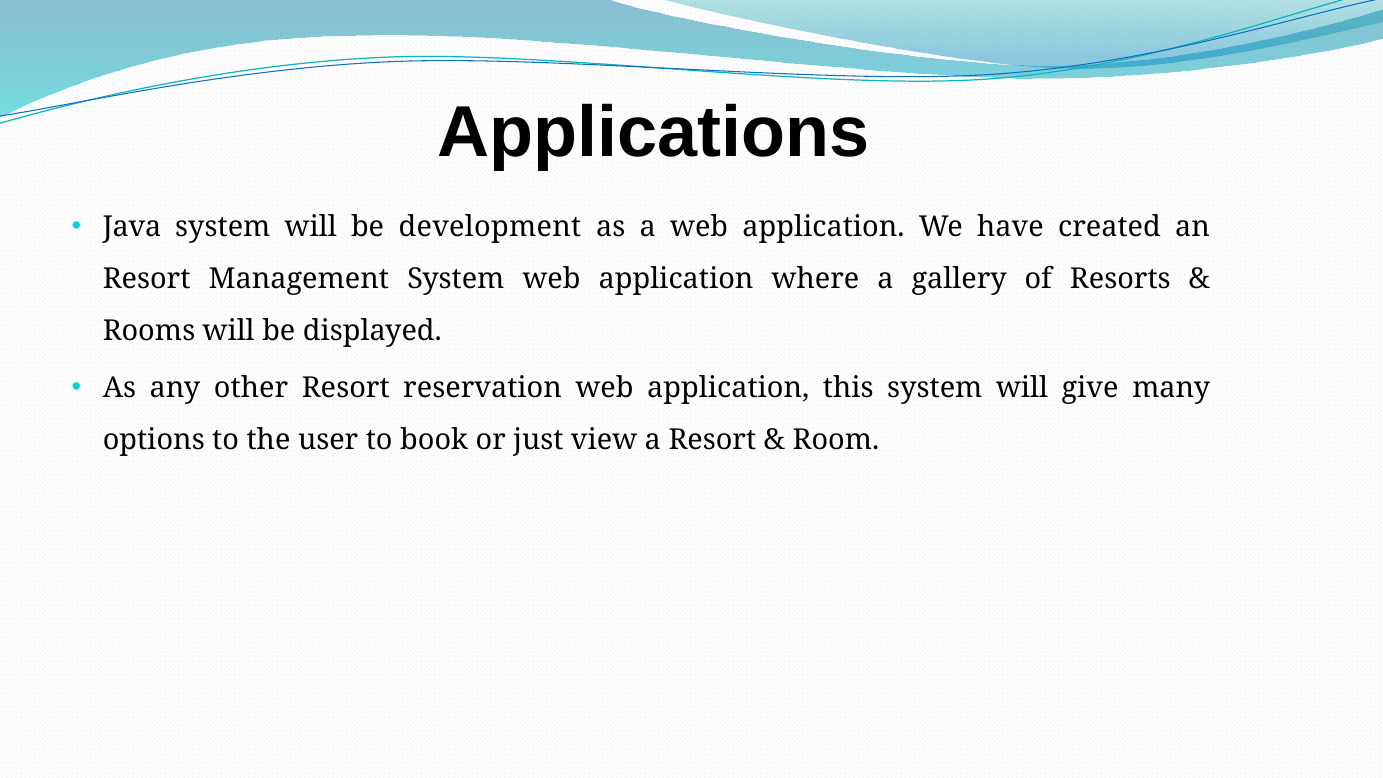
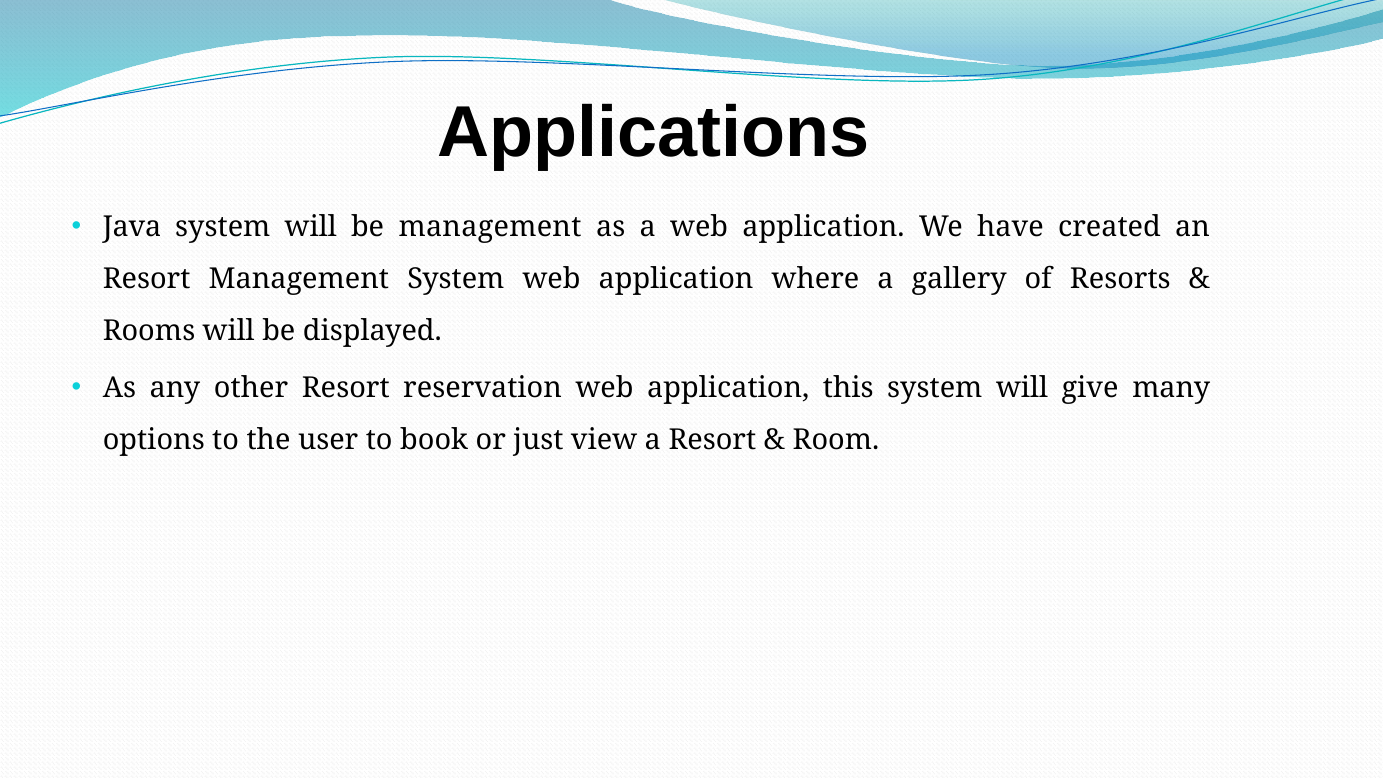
be development: development -> management
